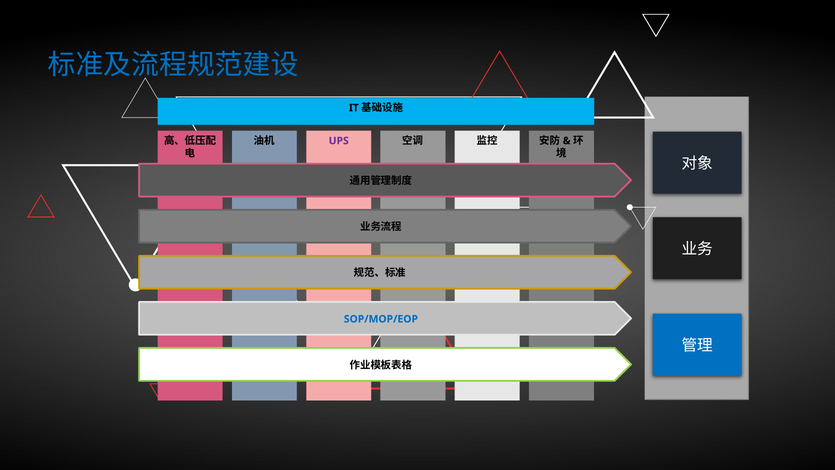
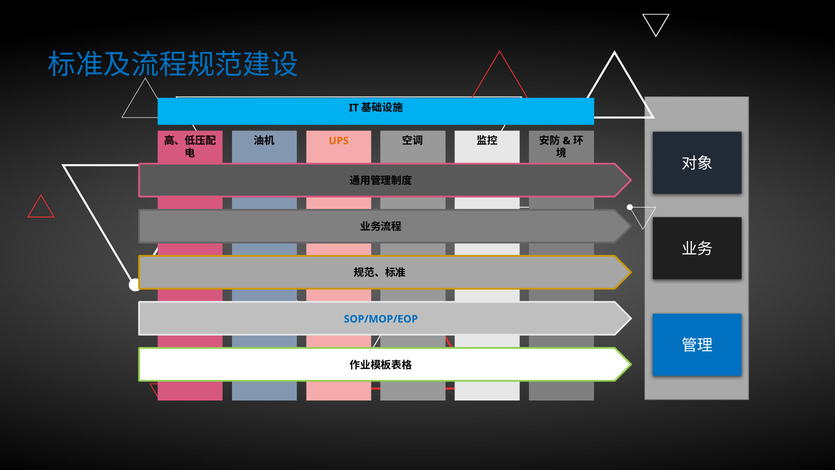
UPS colour: purple -> orange
